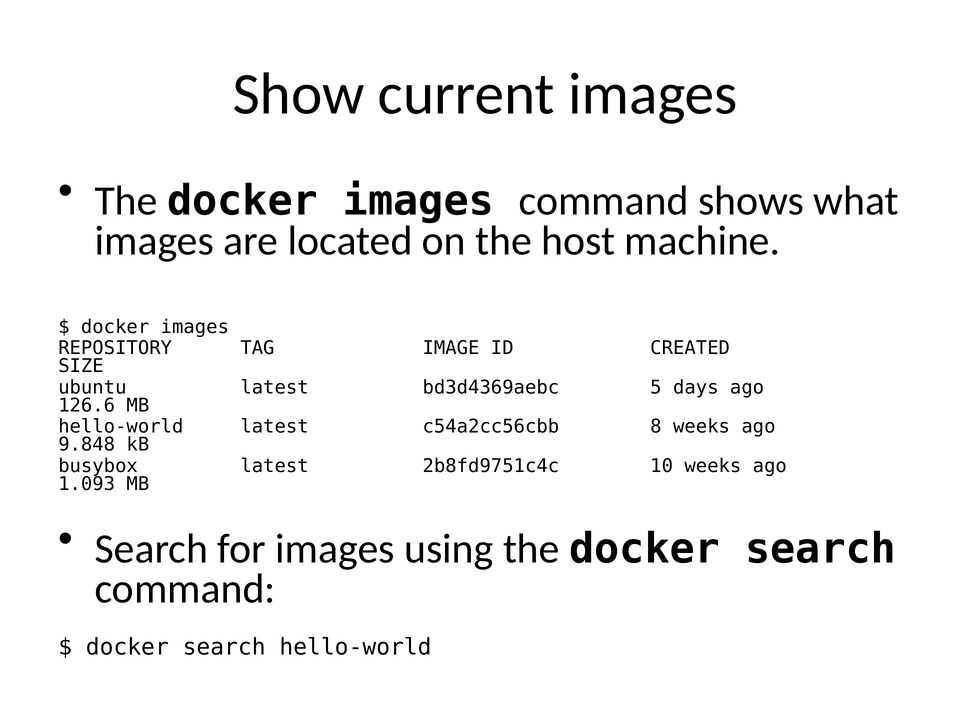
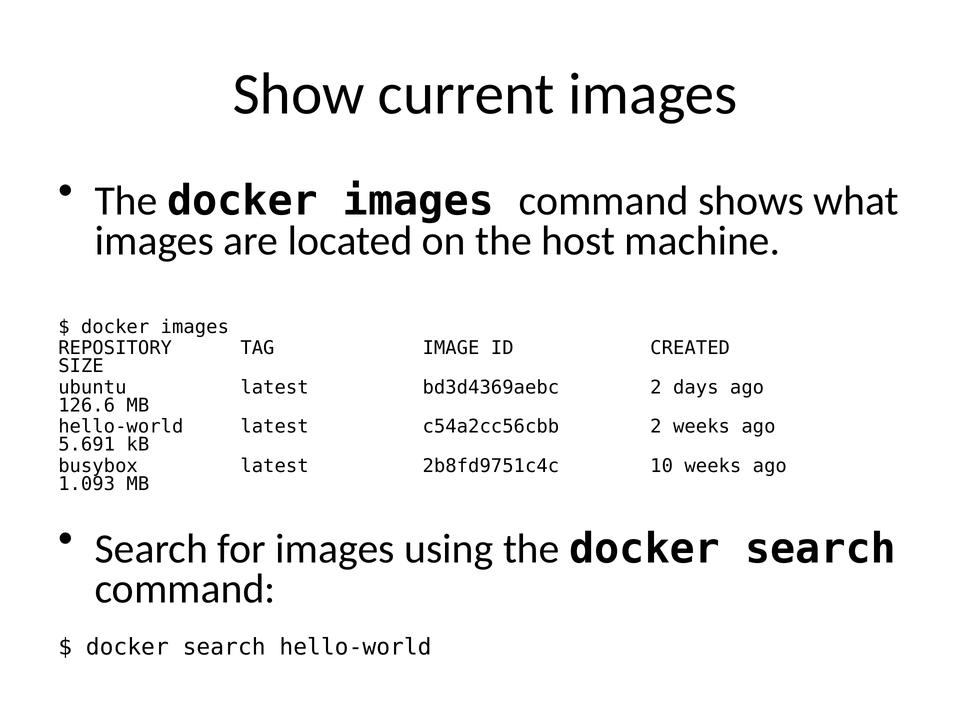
bd3d4369aebc 5: 5 -> 2
c54a2cc56cbb 8: 8 -> 2
9.848: 9.848 -> 5.691
